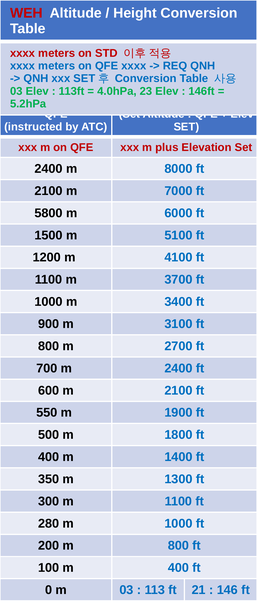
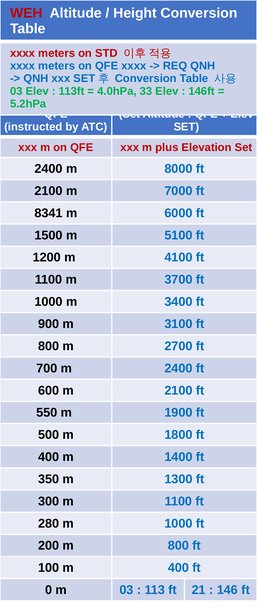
23: 23 -> 33
5800: 5800 -> 8341
